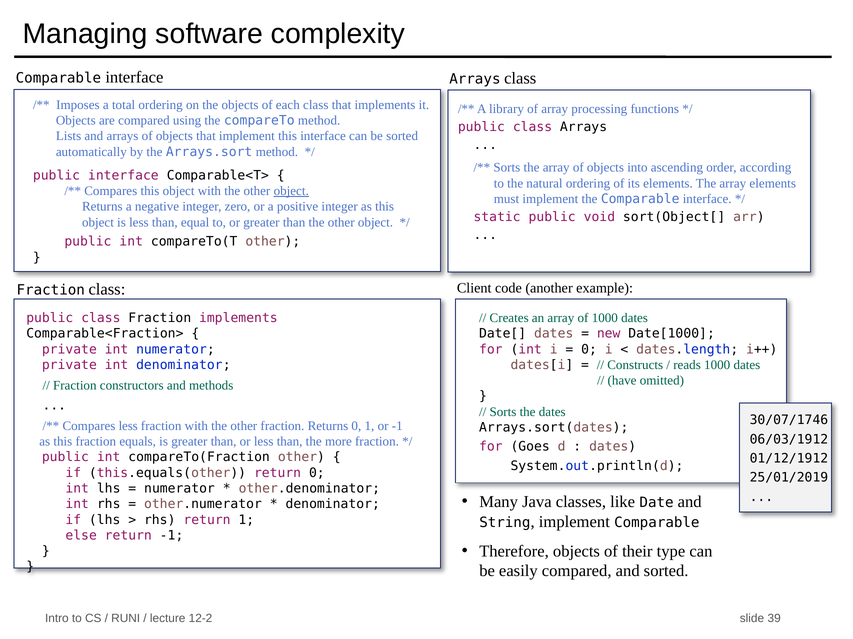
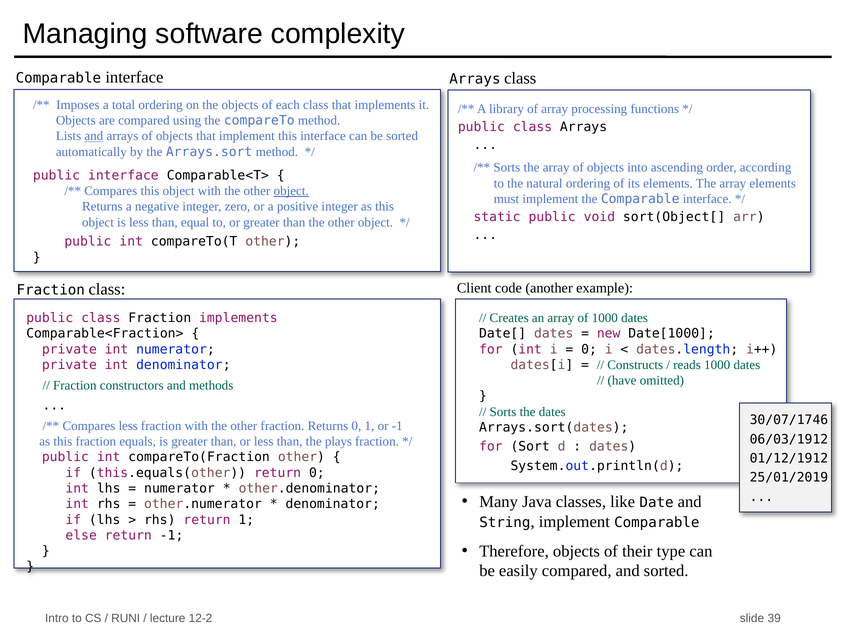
and at (94, 136) underline: none -> present
more: more -> plays
Goes: Goes -> Sort
